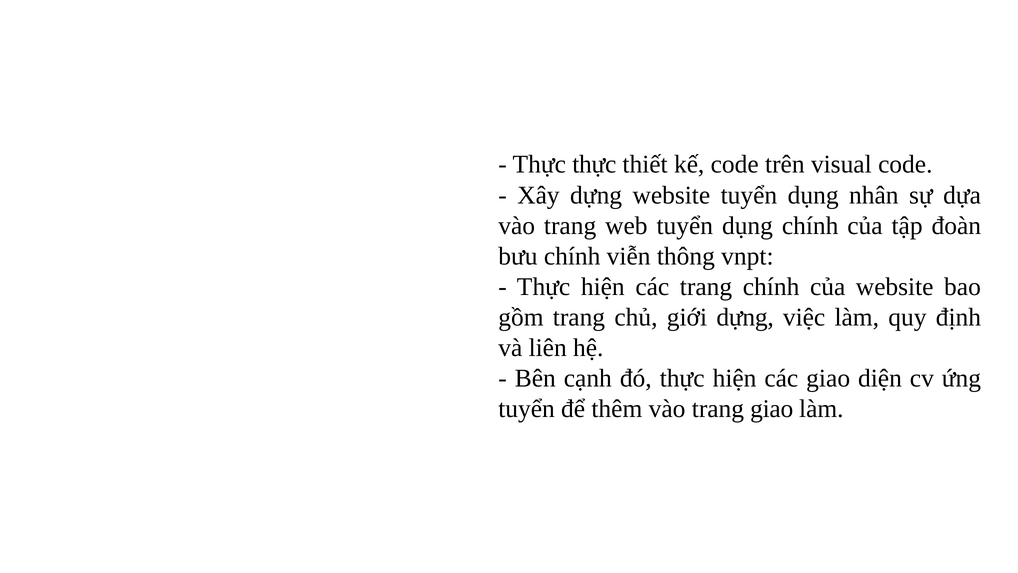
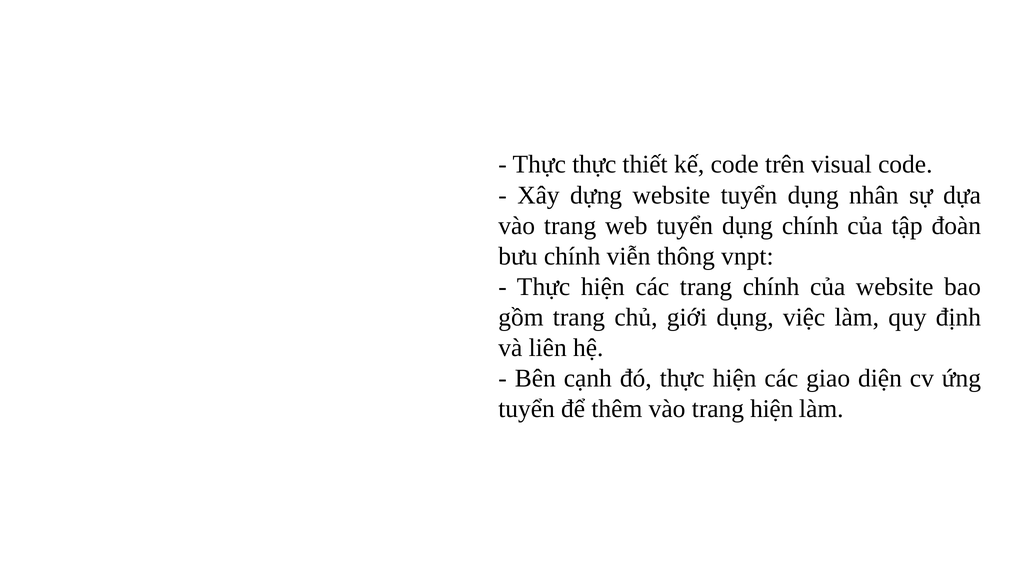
giới dựng: dựng -> dụng
trang giao: giao -> hiện
